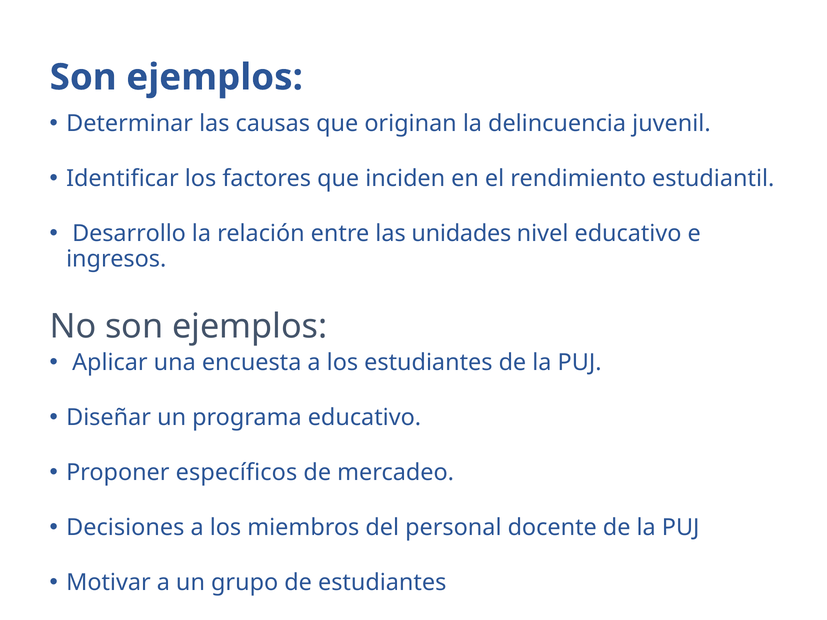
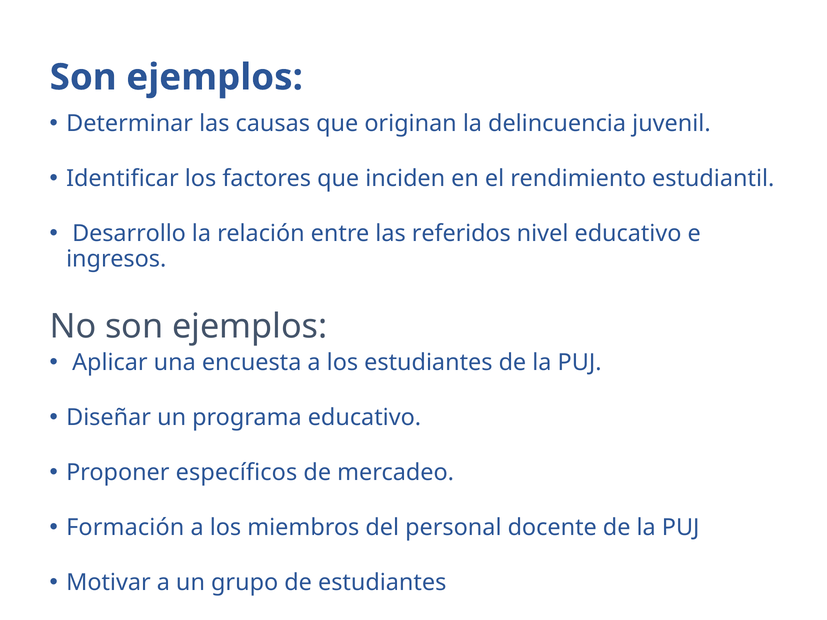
unidades: unidades -> referidos
Decisiones: Decisiones -> Formación
